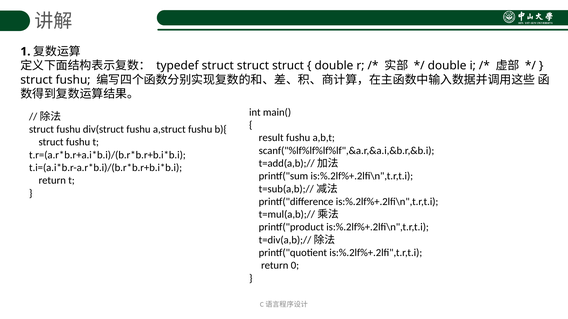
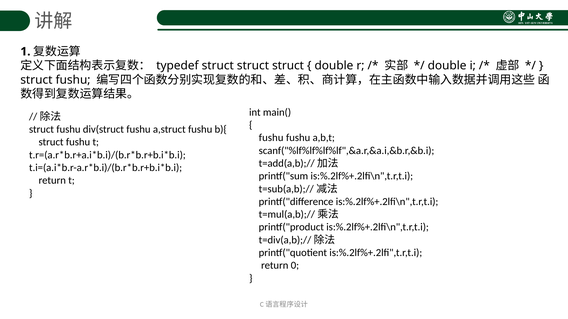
result at (271, 138): result -> fushu
